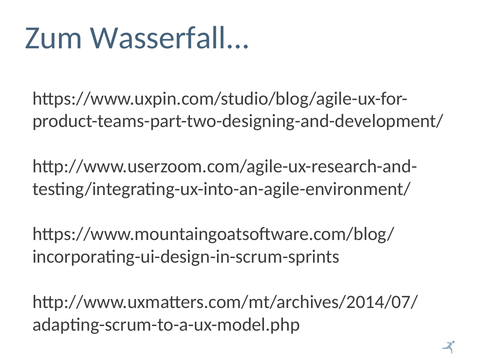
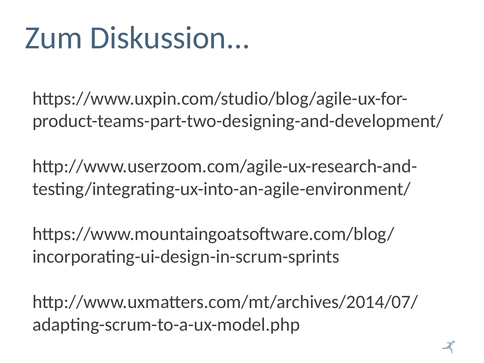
Wasserfall: Wasserfall -> Diskussion
